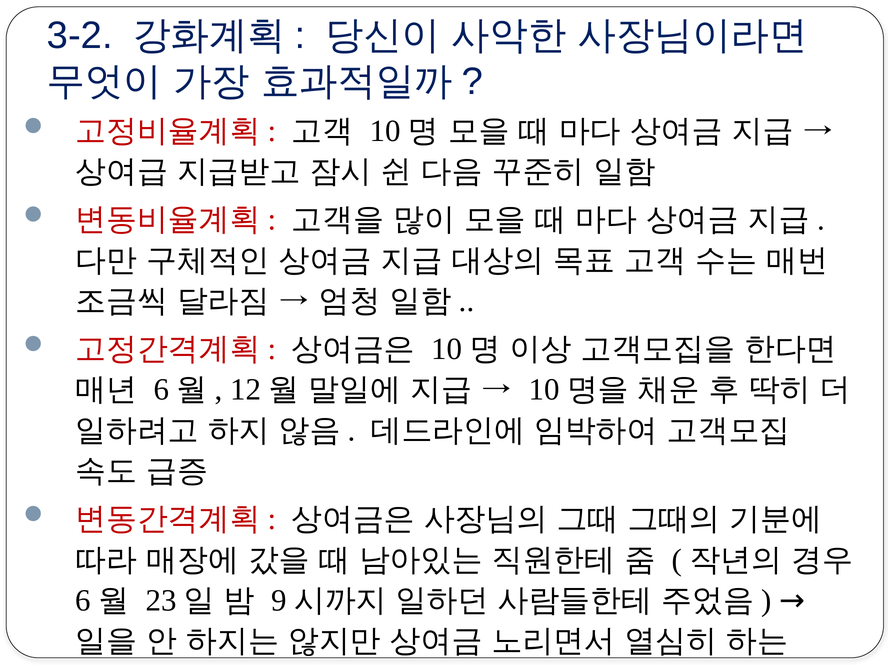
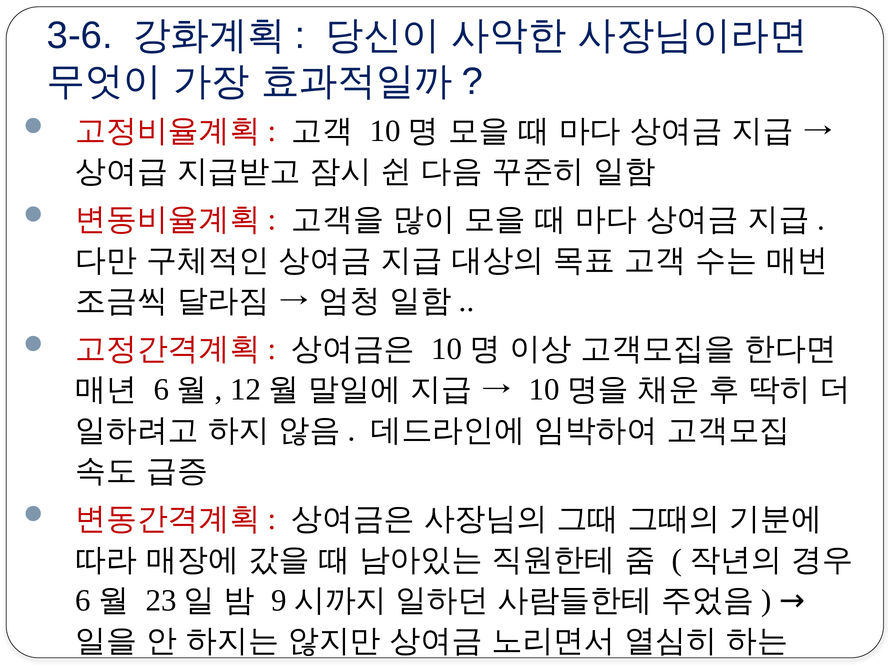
3-2: 3-2 -> 3-6
